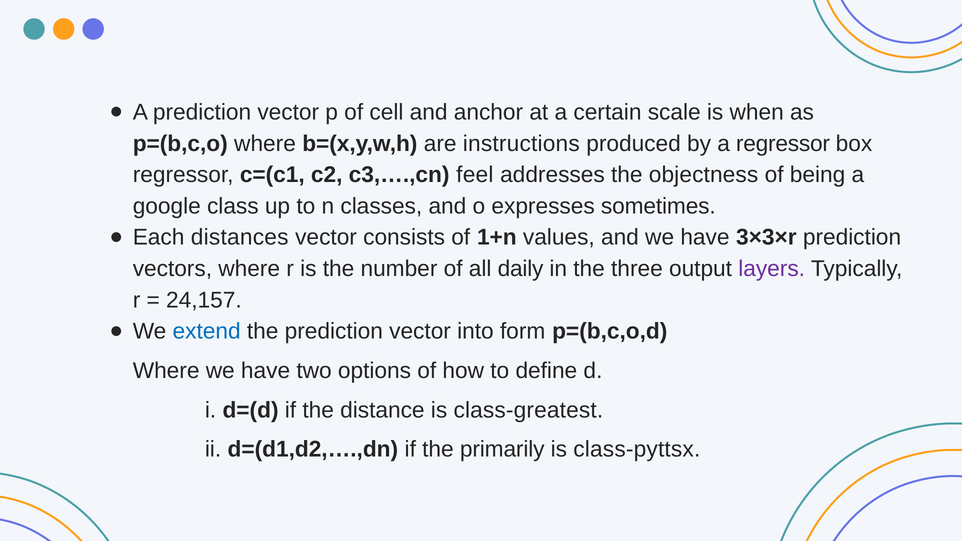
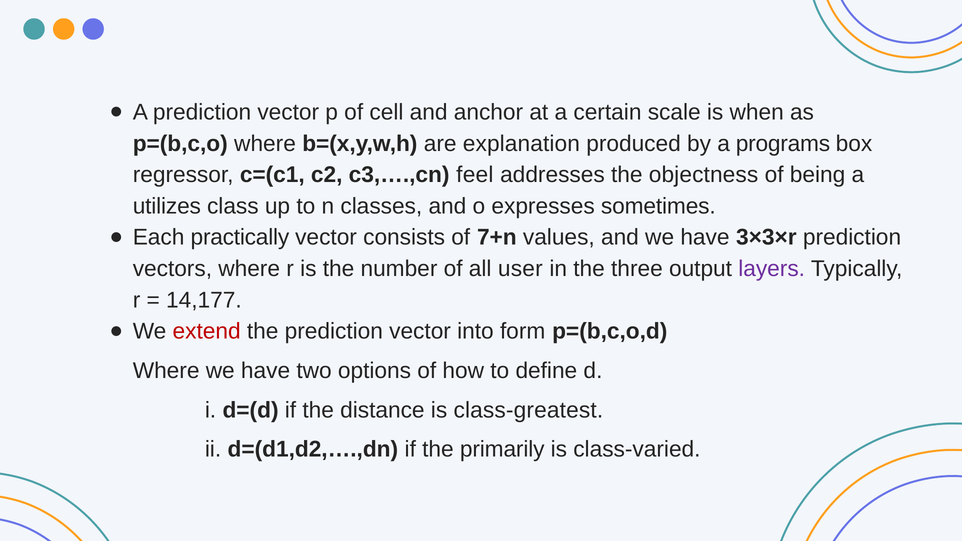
instructions: instructions -> explanation
a regressor: regressor -> programs
google: google -> utilizes
distances: distances -> practically
1+n: 1+n -> 7+n
daily: daily -> user
24,157: 24,157 -> 14,177
extend colour: blue -> red
class-pyttsx: class-pyttsx -> class-varied
